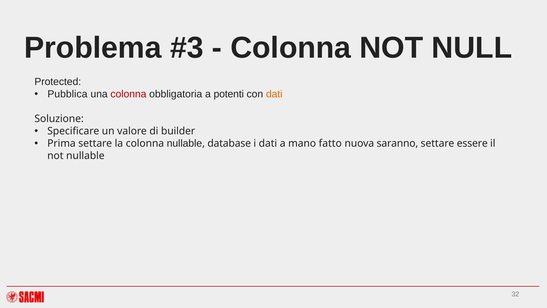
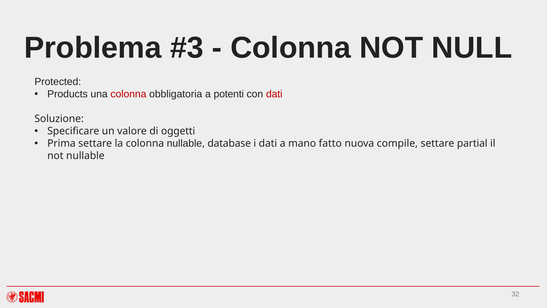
Pubblica: Pubblica -> Products
dati at (274, 94) colour: orange -> red
builder: builder -> oggetti
saranno: saranno -> compile
essere: essere -> partial
